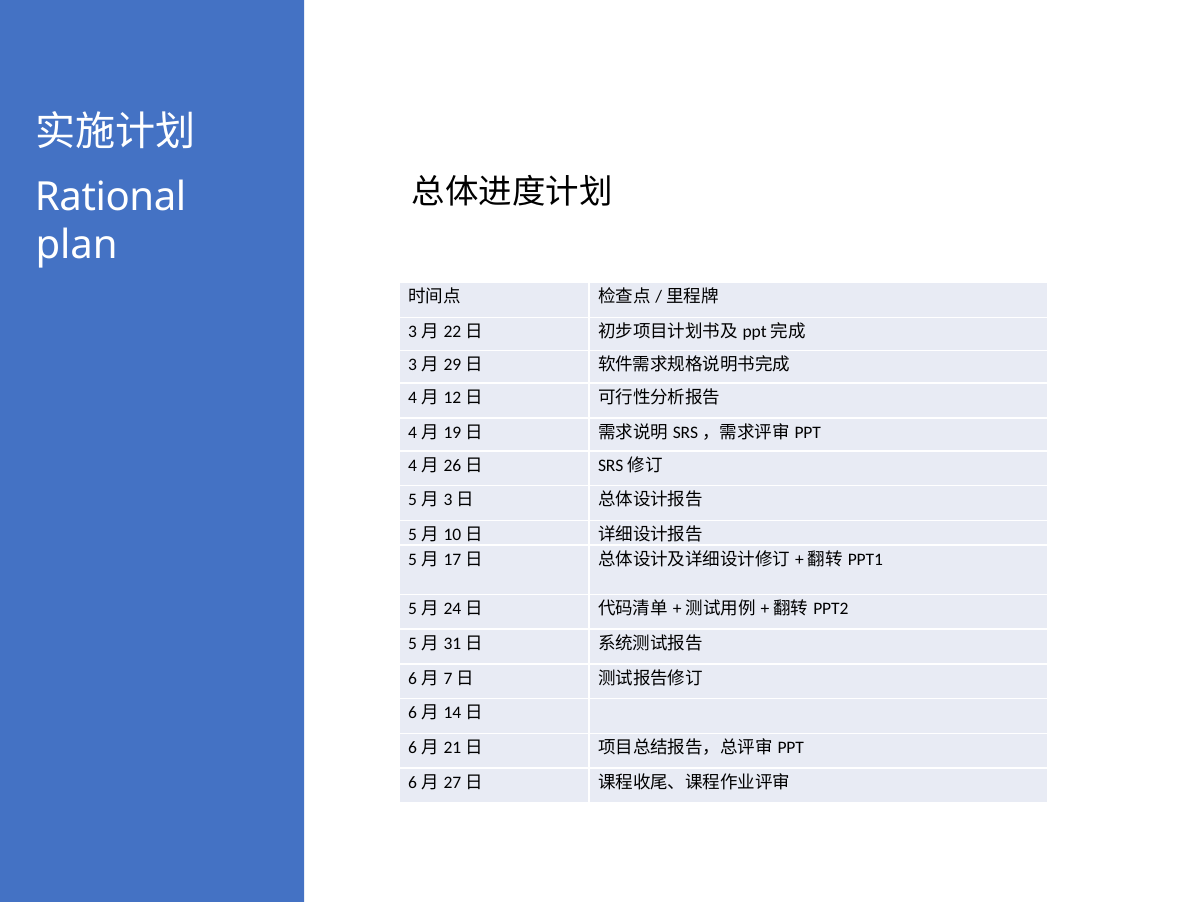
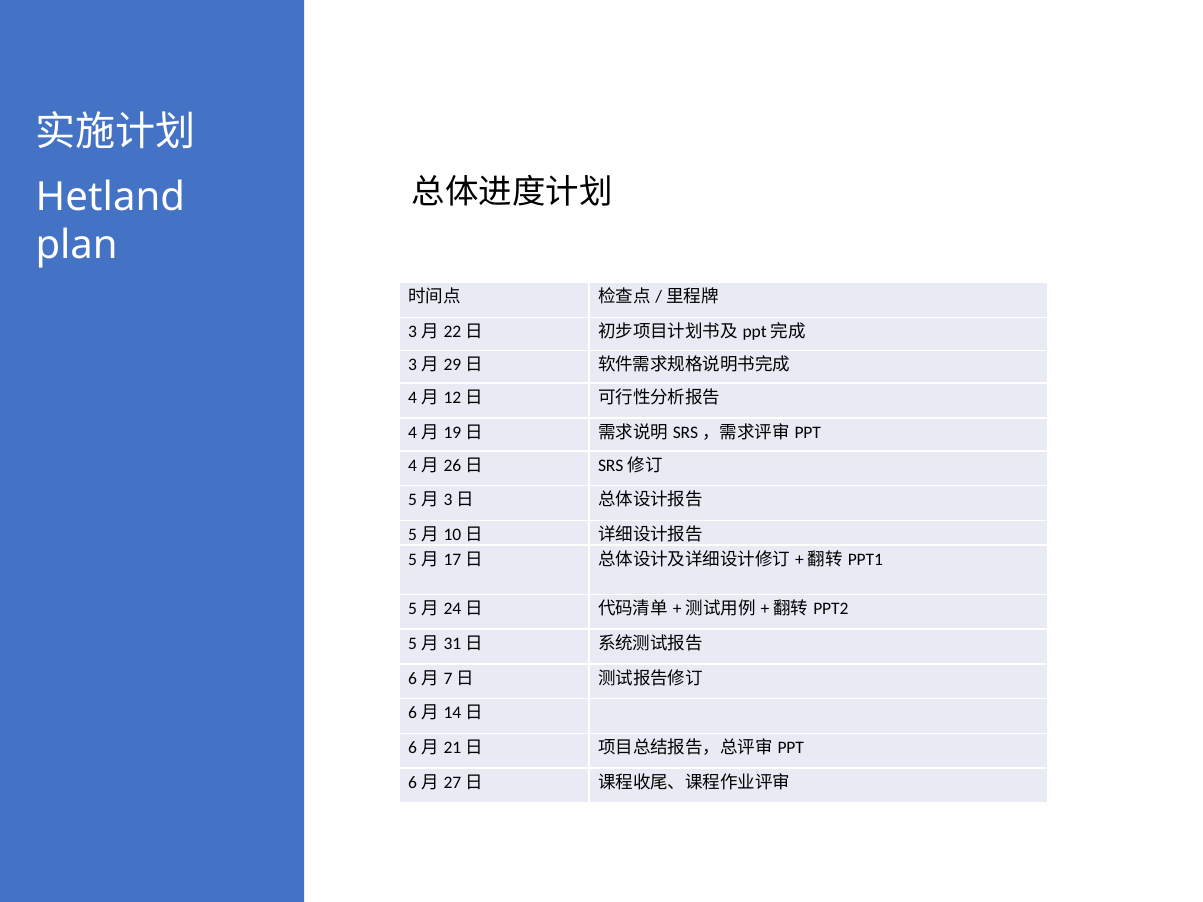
Rational: Rational -> Hetland
